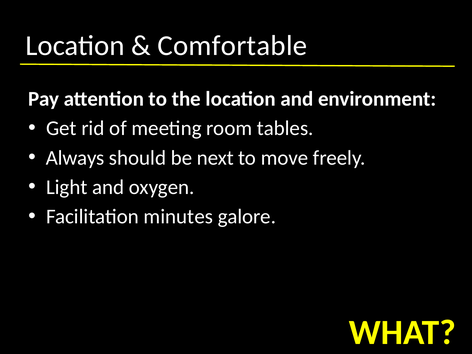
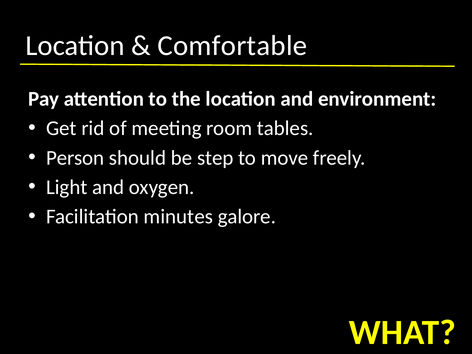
Always: Always -> Person
next: next -> step
